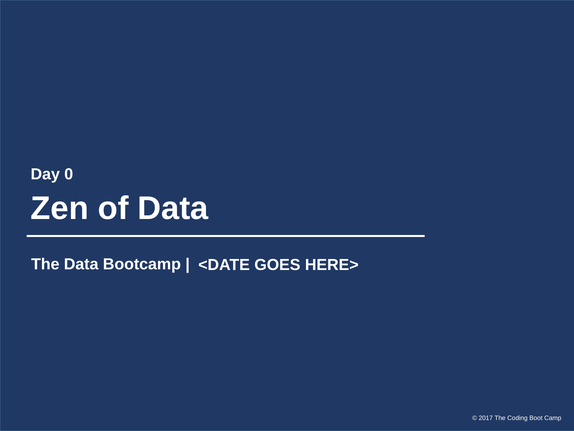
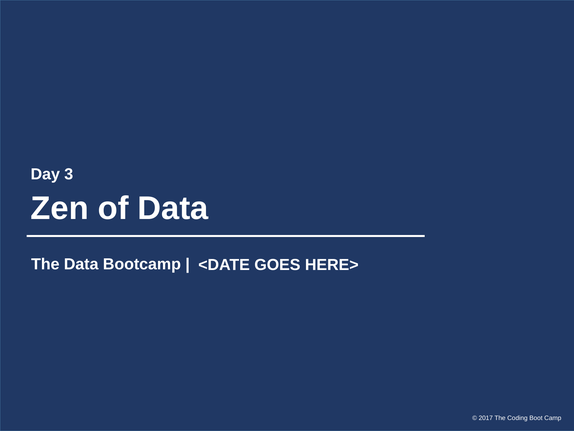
0: 0 -> 3
